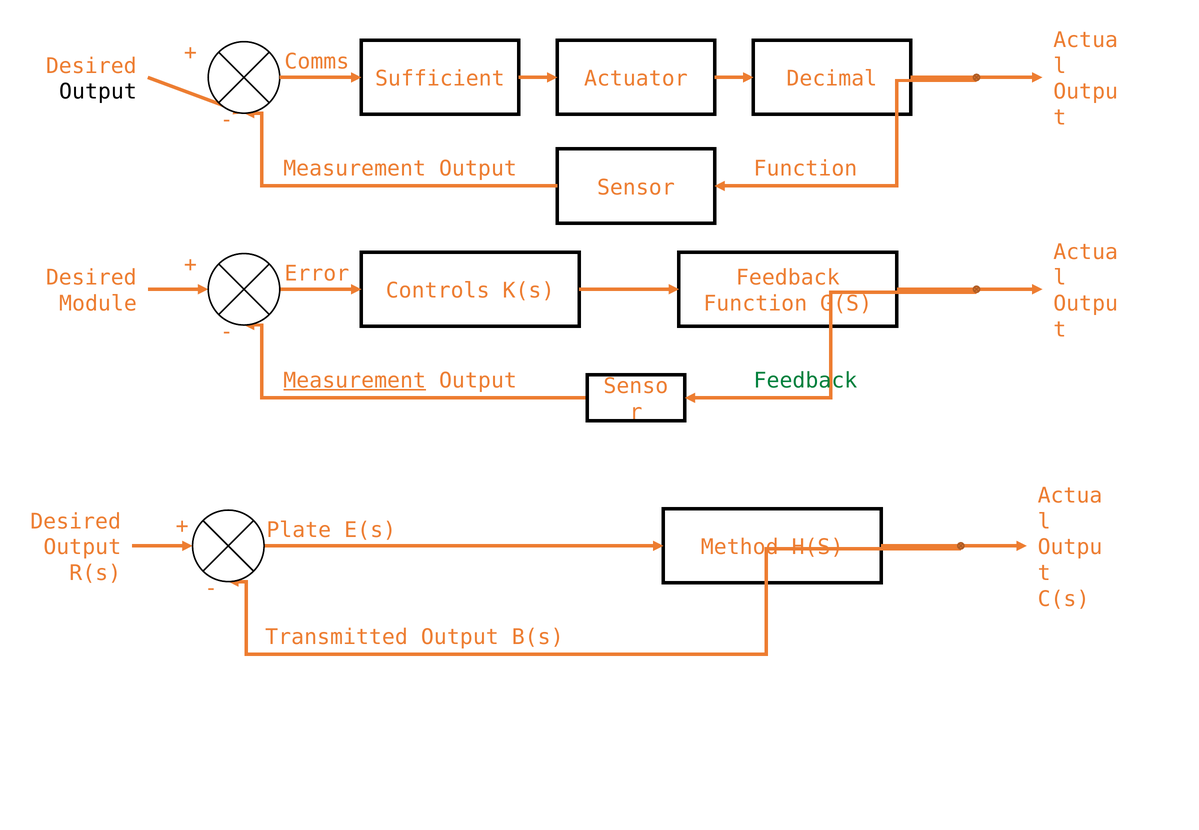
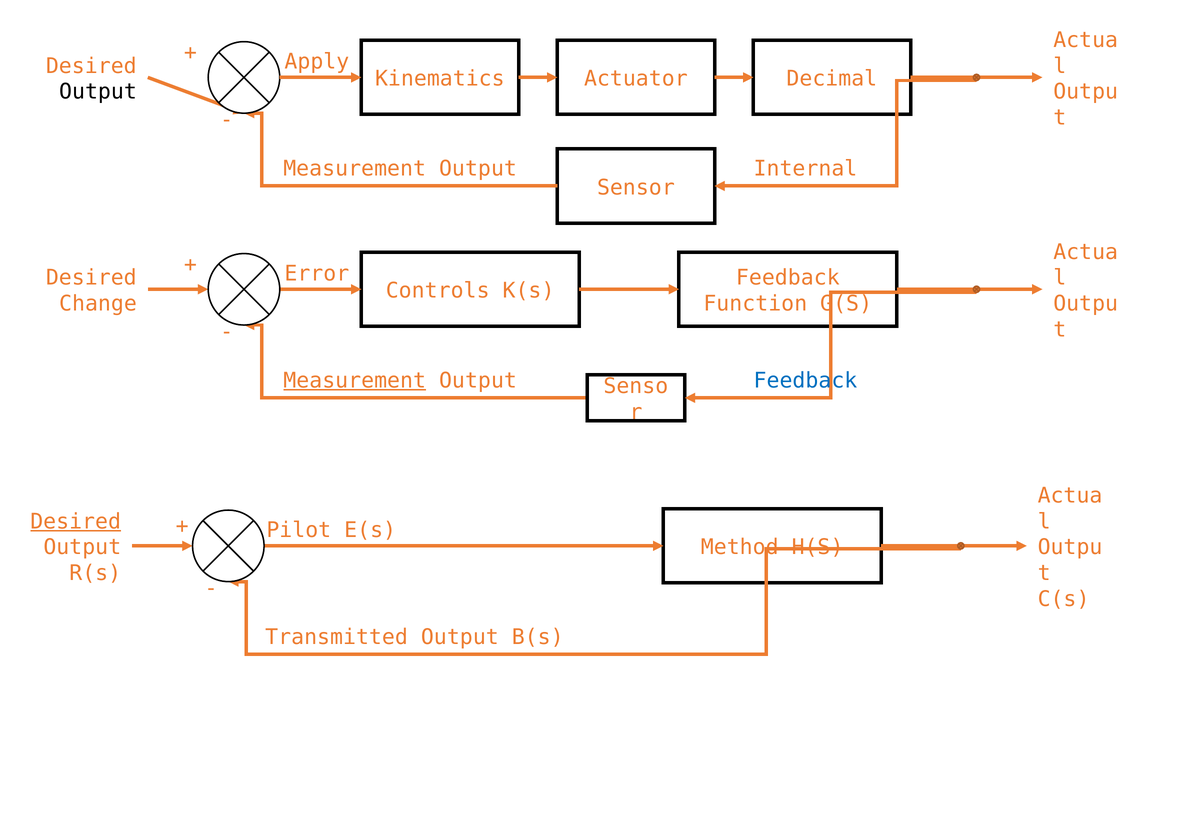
Comms: Comms -> Apply
Sufficient: Sufficient -> Kinematics
Output Function: Function -> Internal
Module: Module -> Change
Feedback at (805, 380) colour: green -> blue
Desired at (76, 522) underline: none -> present
Plate: Plate -> Pilot
